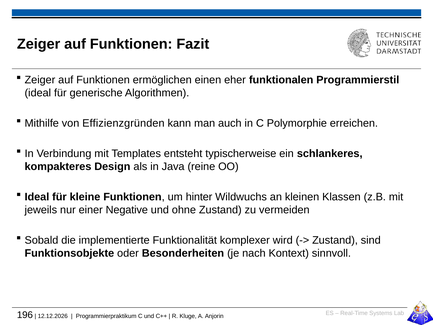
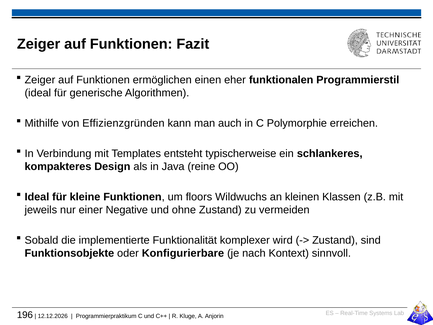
hinter: hinter -> floors
Besonderheiten: Besonderheiten -> Konfigurierbare
